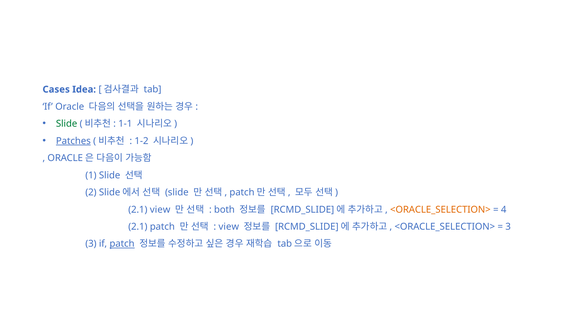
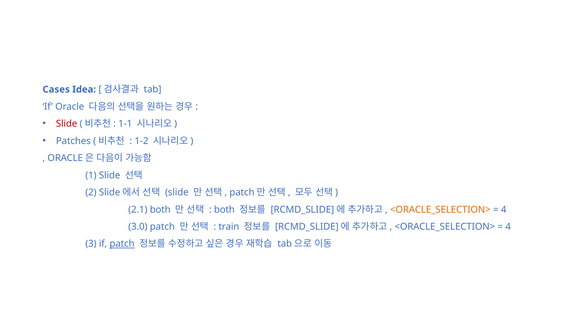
Slide at (67, 124) colour: green -> red
Patches underline: present -> none
2.1 view: view -> both
2.1 at (138, 227): 2.1 -> 3.0
view at (229, 227): view -> train
3 at (508, 227): 3 -> 4
